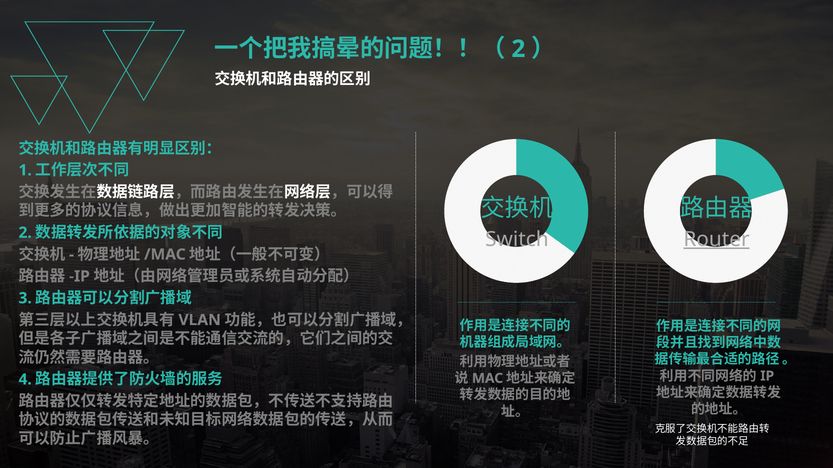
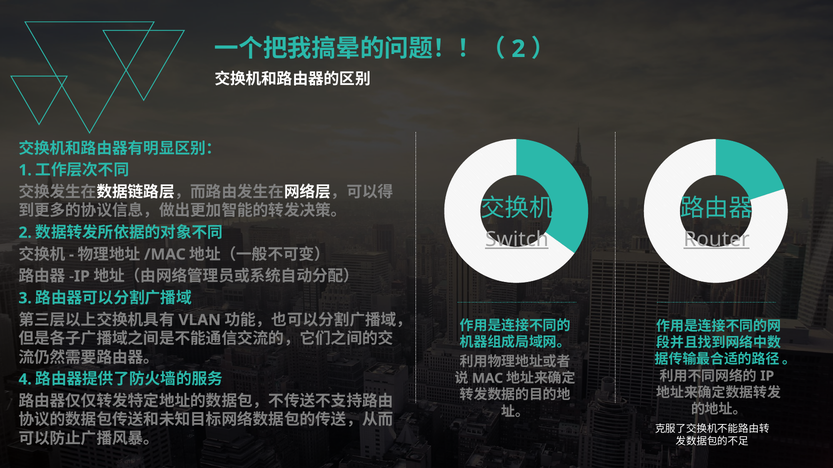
Switch underline: none -> present
